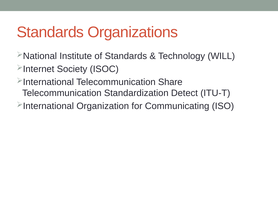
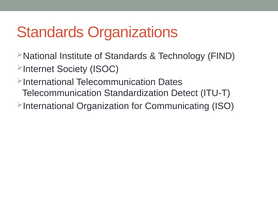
WILL: WILL -> FIND
Share: Share -> Dates
